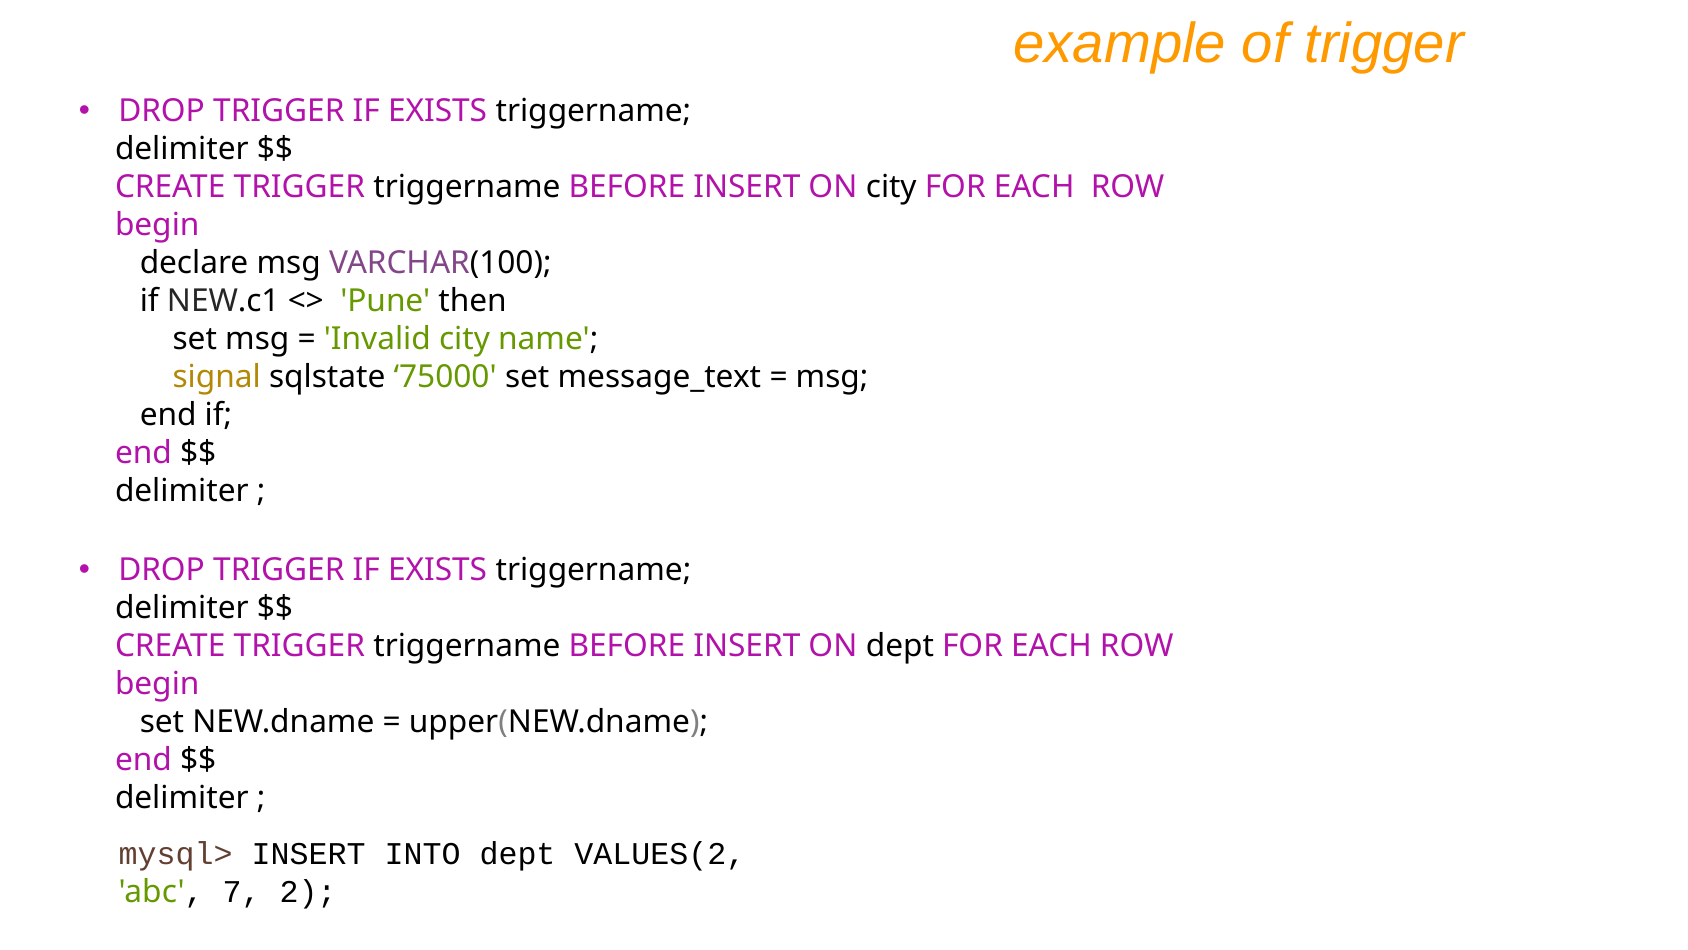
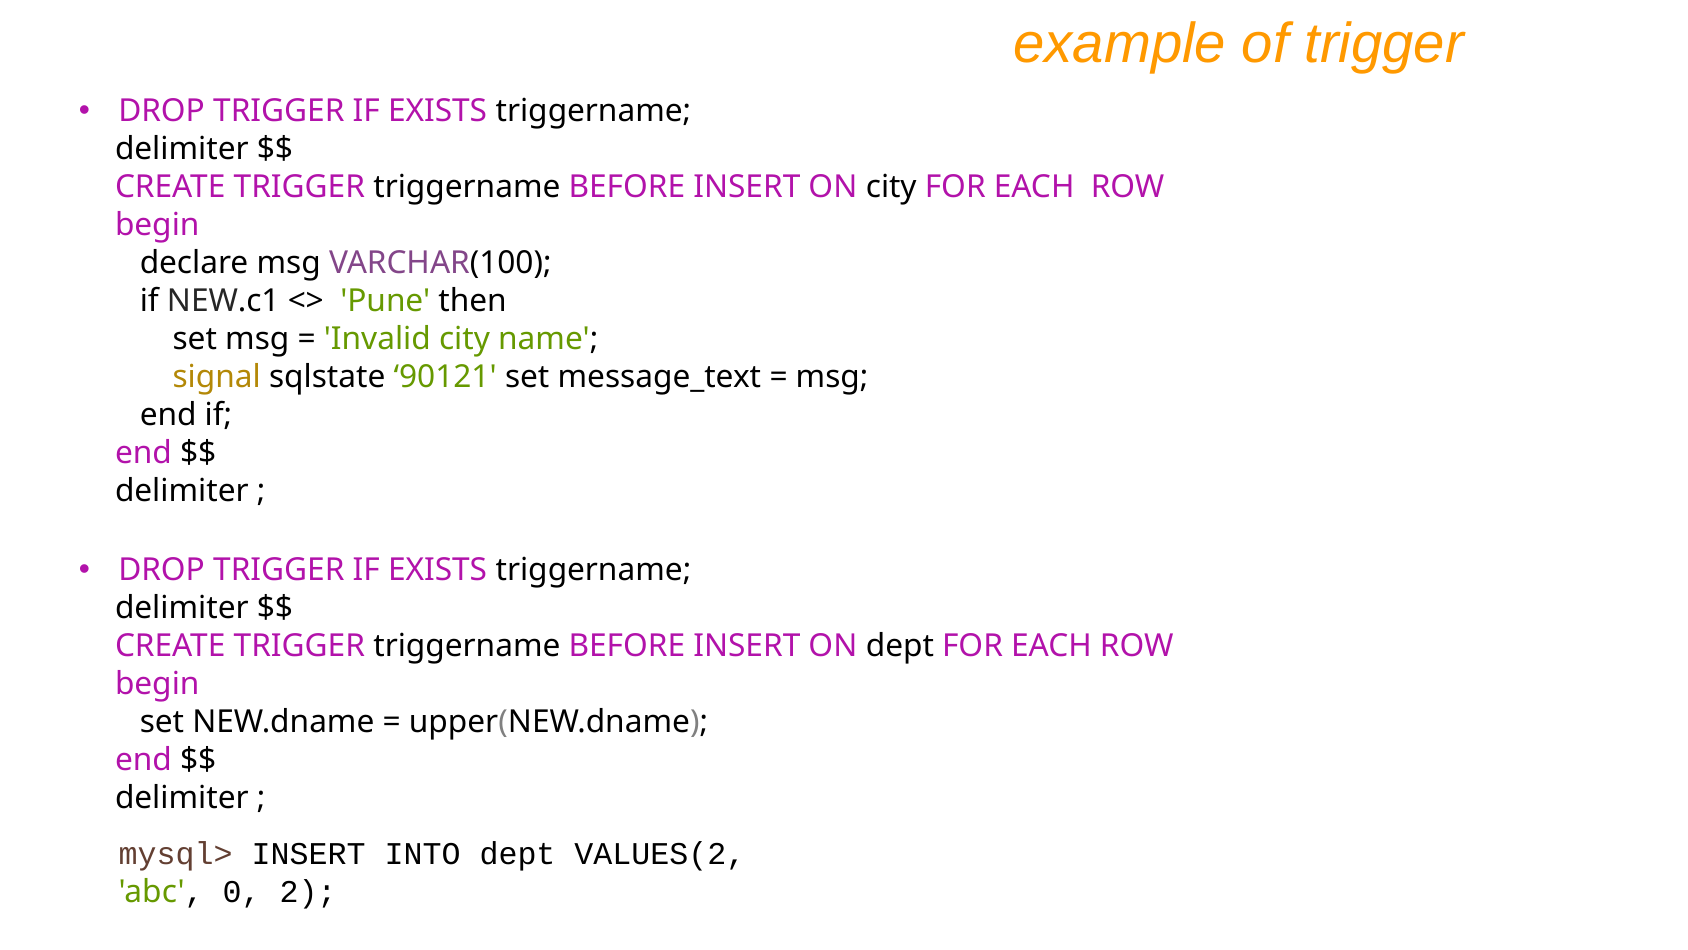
75000: 75000 -> 90121
7: 7 -> 0
